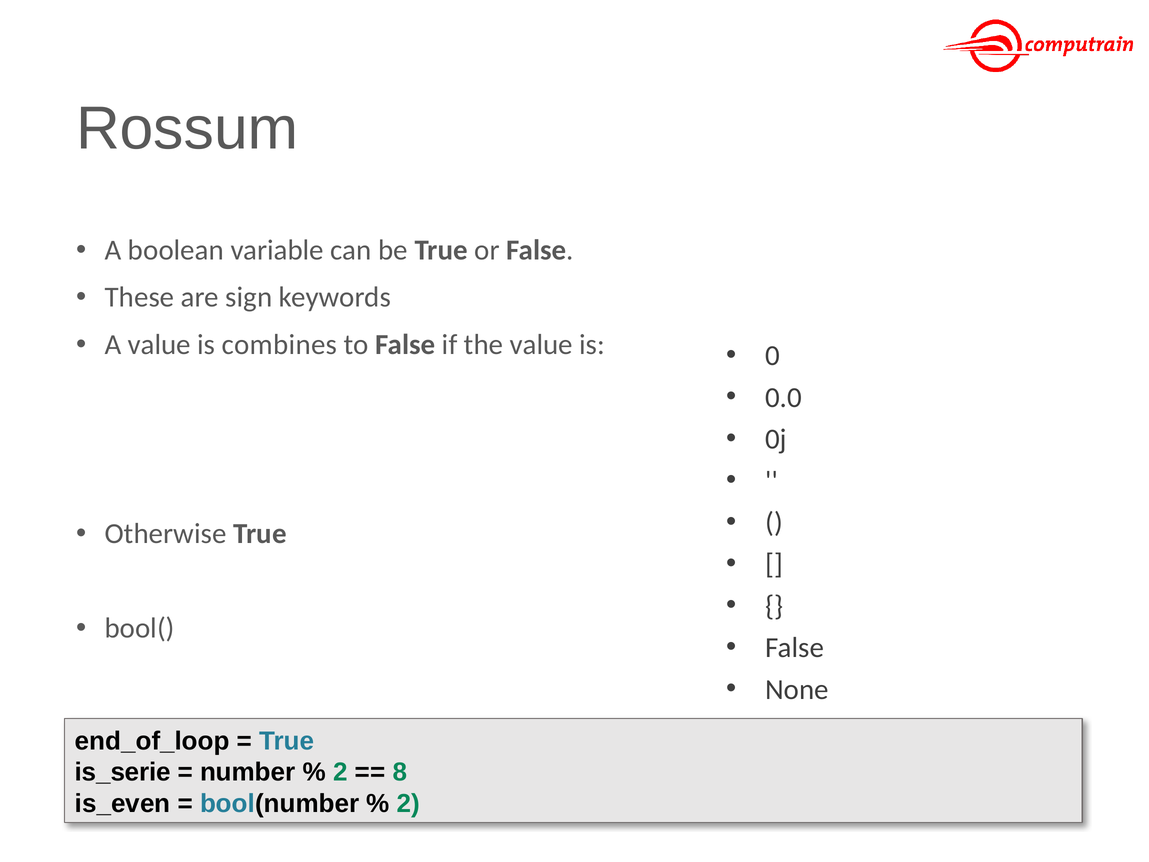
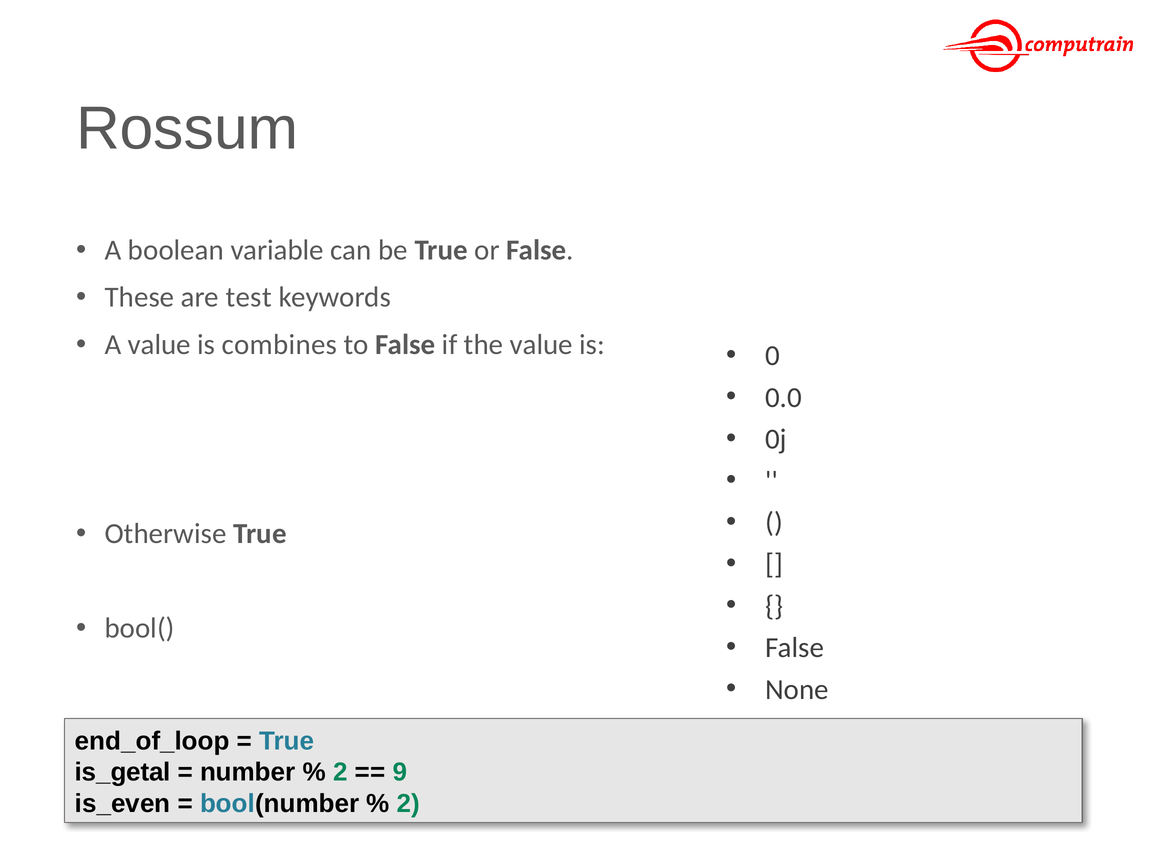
sign: sign -> test
is_serie: is_serie -> is_getal
8: 8 -> 9
